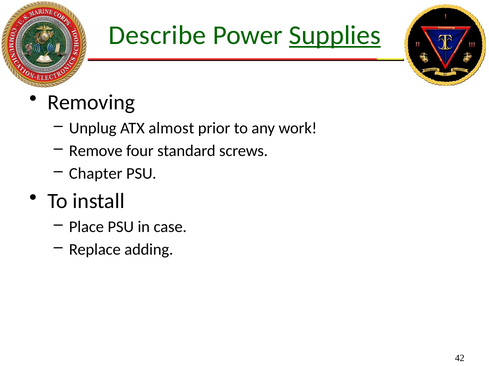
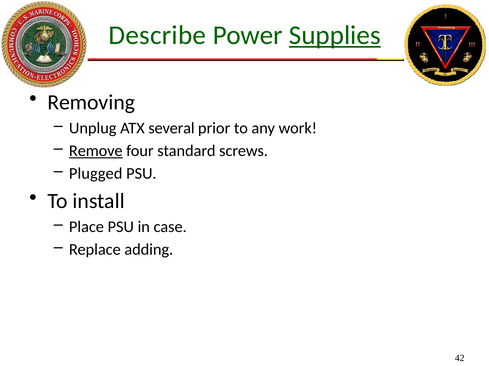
almost: almost -> several
Remove underline: none -> present
Chapter: Chapter -> Plugged
